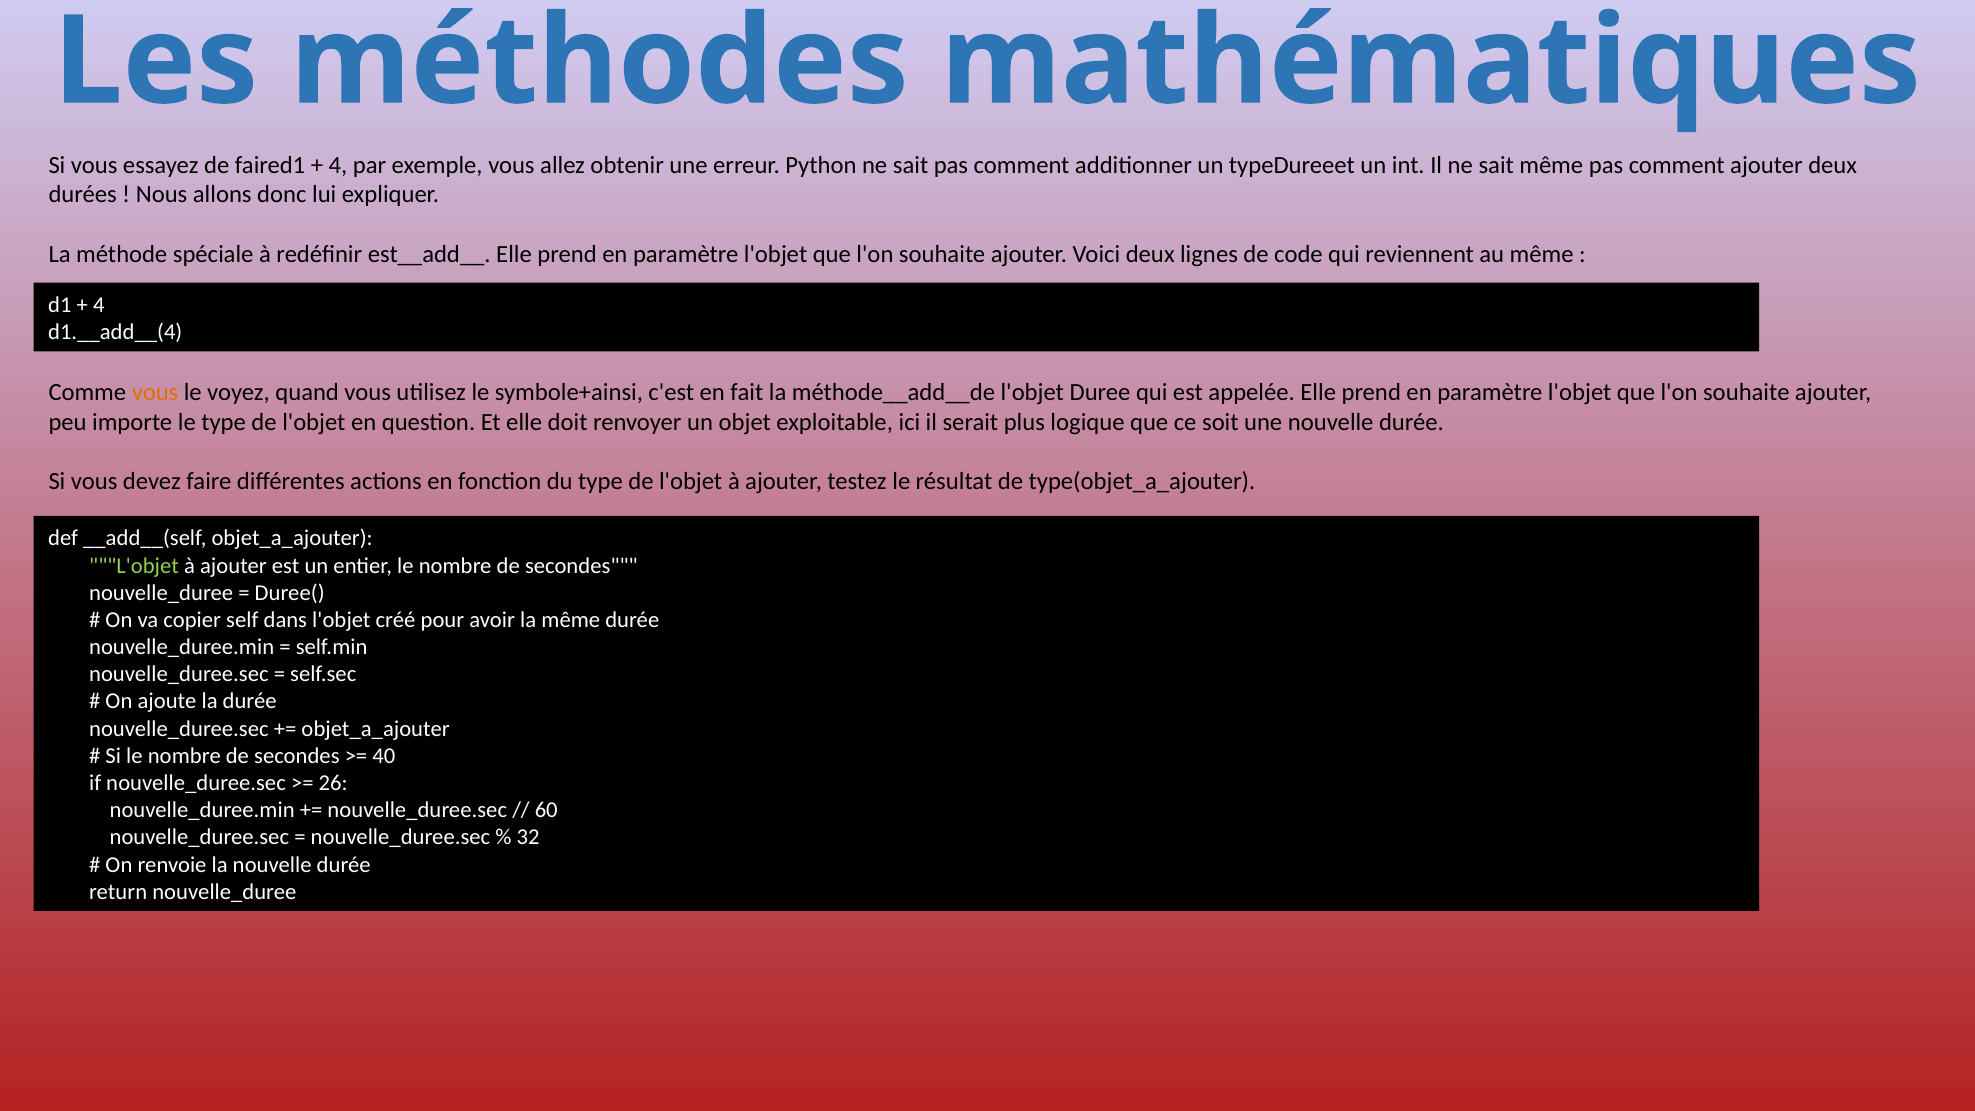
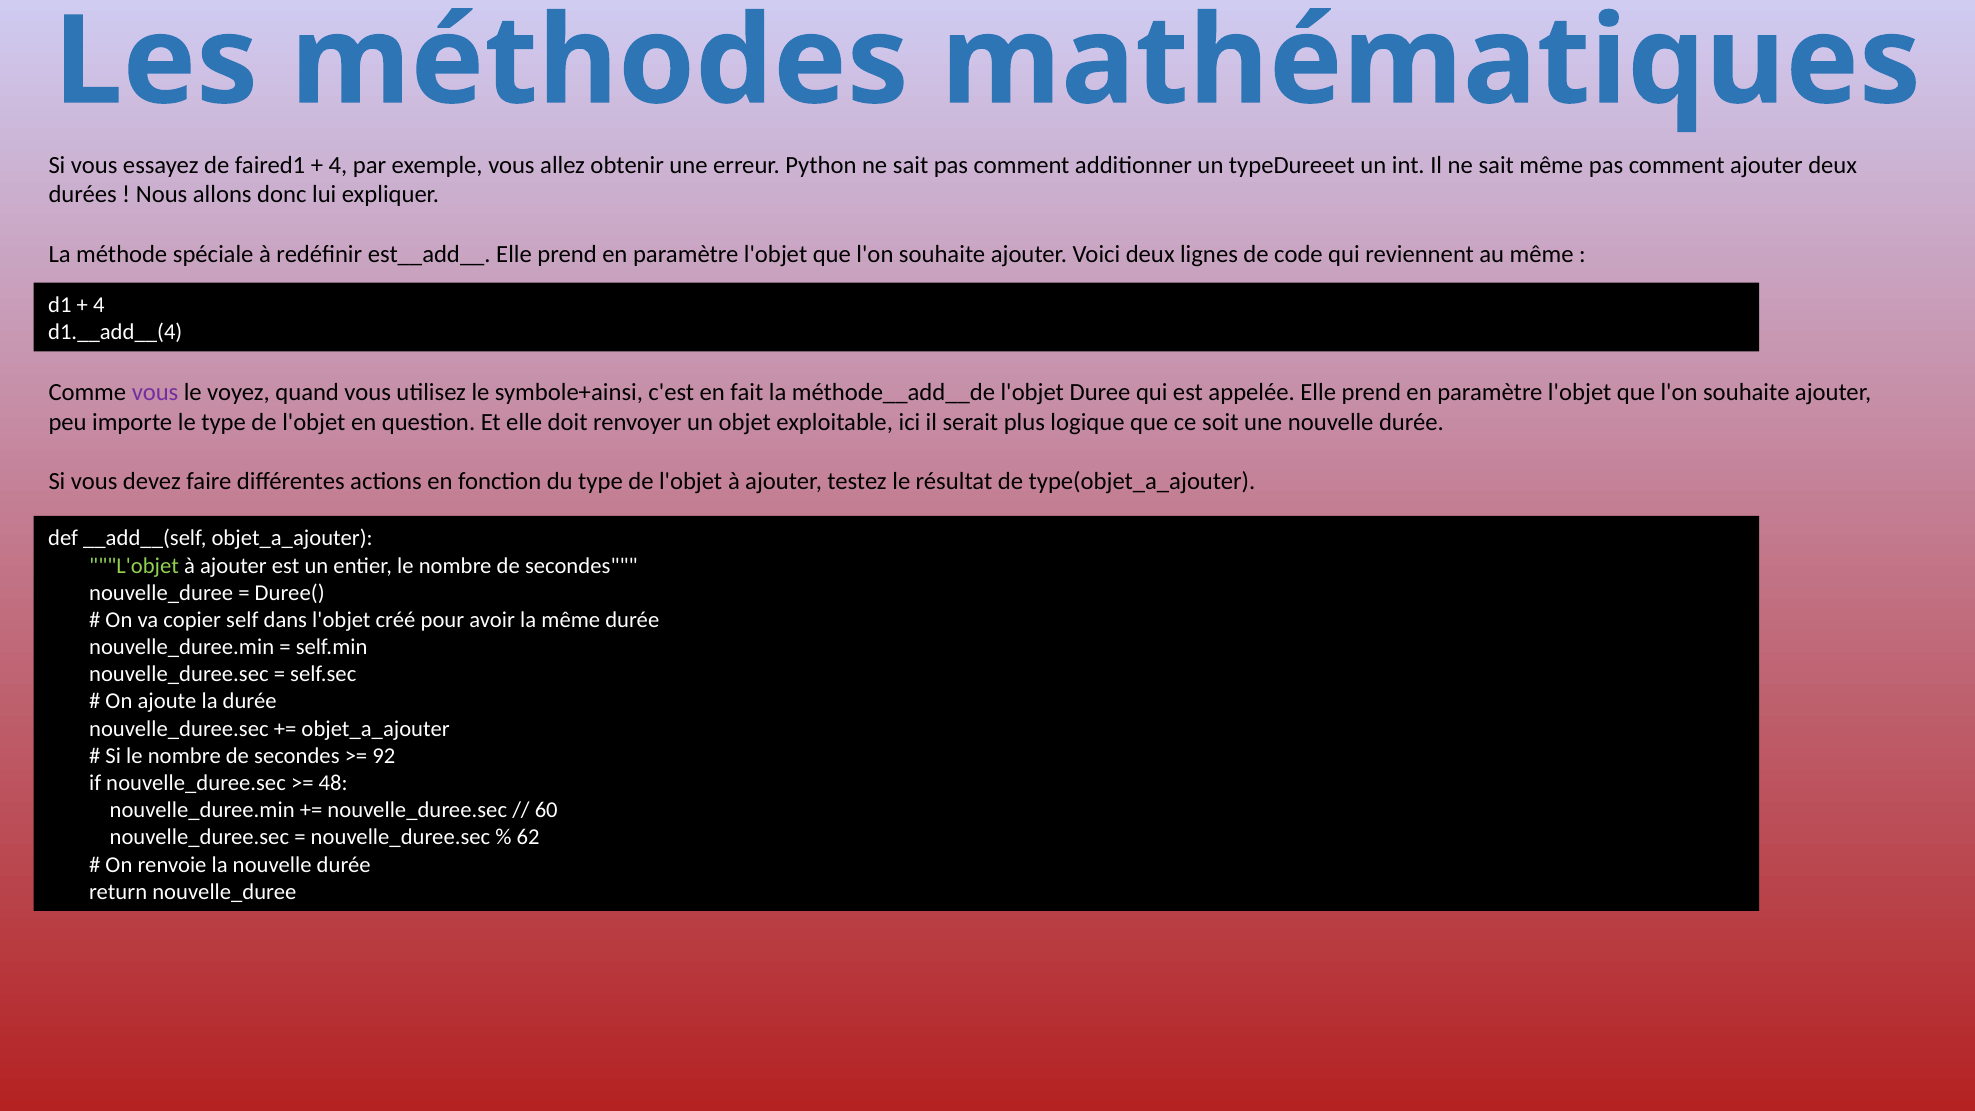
vous at (155, 392) colour: orange -> purple
40: 40 -> 92
26: 26 -> 48
32: 32 -> 62
